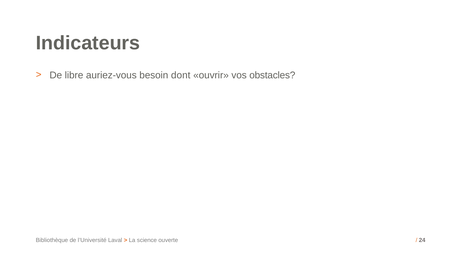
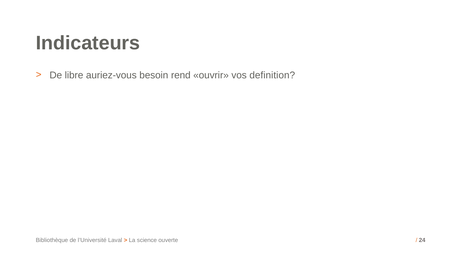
dont: dont -> rend
obstacles: obstacles -> definition
